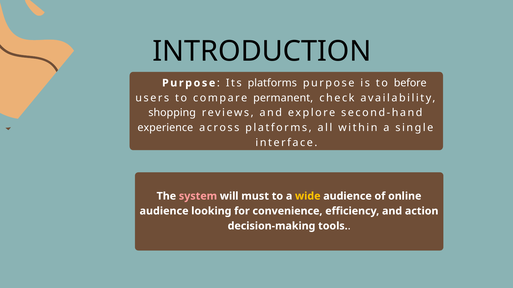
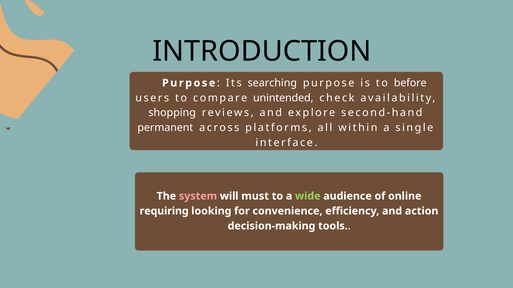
Its platforms: platforms -> searching
permanent: permanent -> unintended
experience: experience -> permanent
wide colour: yellow -> light green
audience at (164, 211): audience -> requiring
